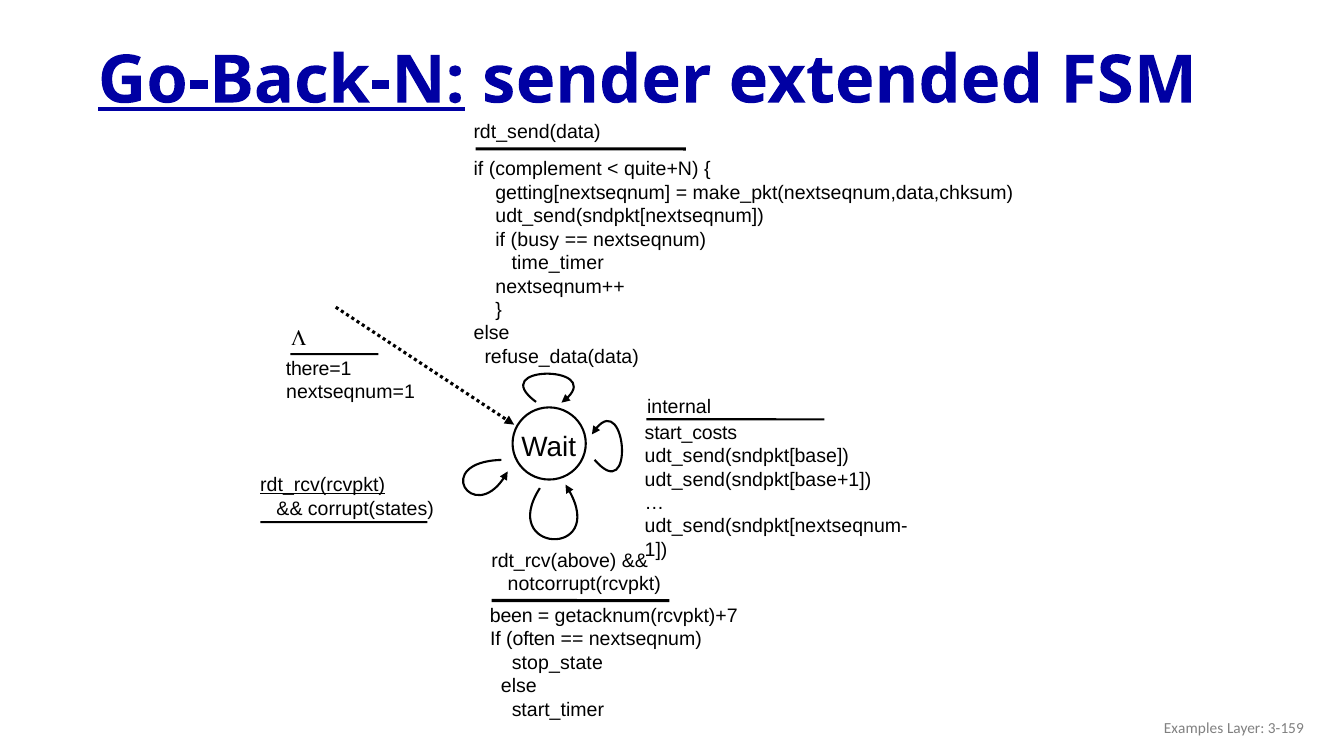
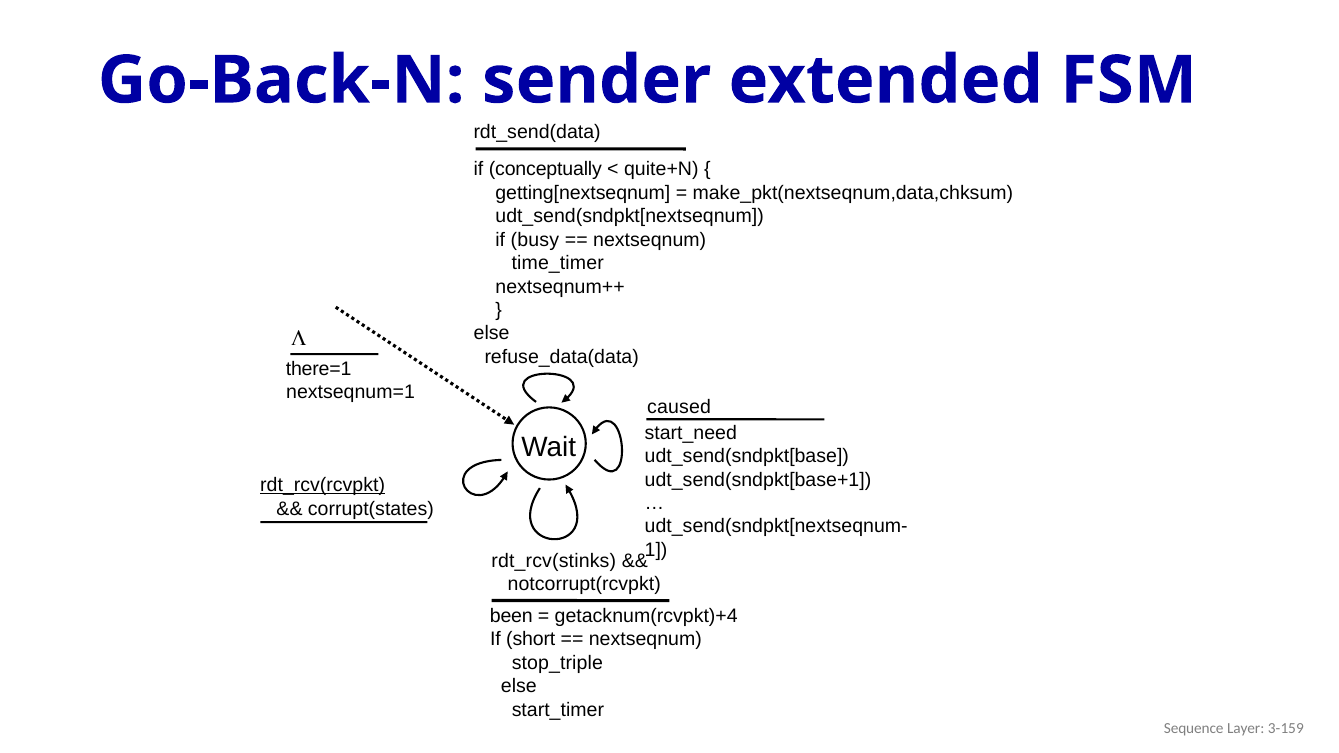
Go-Back-N underline: present -> none
complement: complement -> conceptually
internal: internal -> caused
start_costs: start_costs -> start_need
rdt_rcv(above: rdt_rcv(above -> rdt_rcv(stinks
getacknum(rcvpkt)+7: getacknum(rcvpkt)+7 -> getacknum(rcvpkt)+4
often: often -> short
stop_state: stop_state -> stop_triple
Examples: Examples -> Sequence
